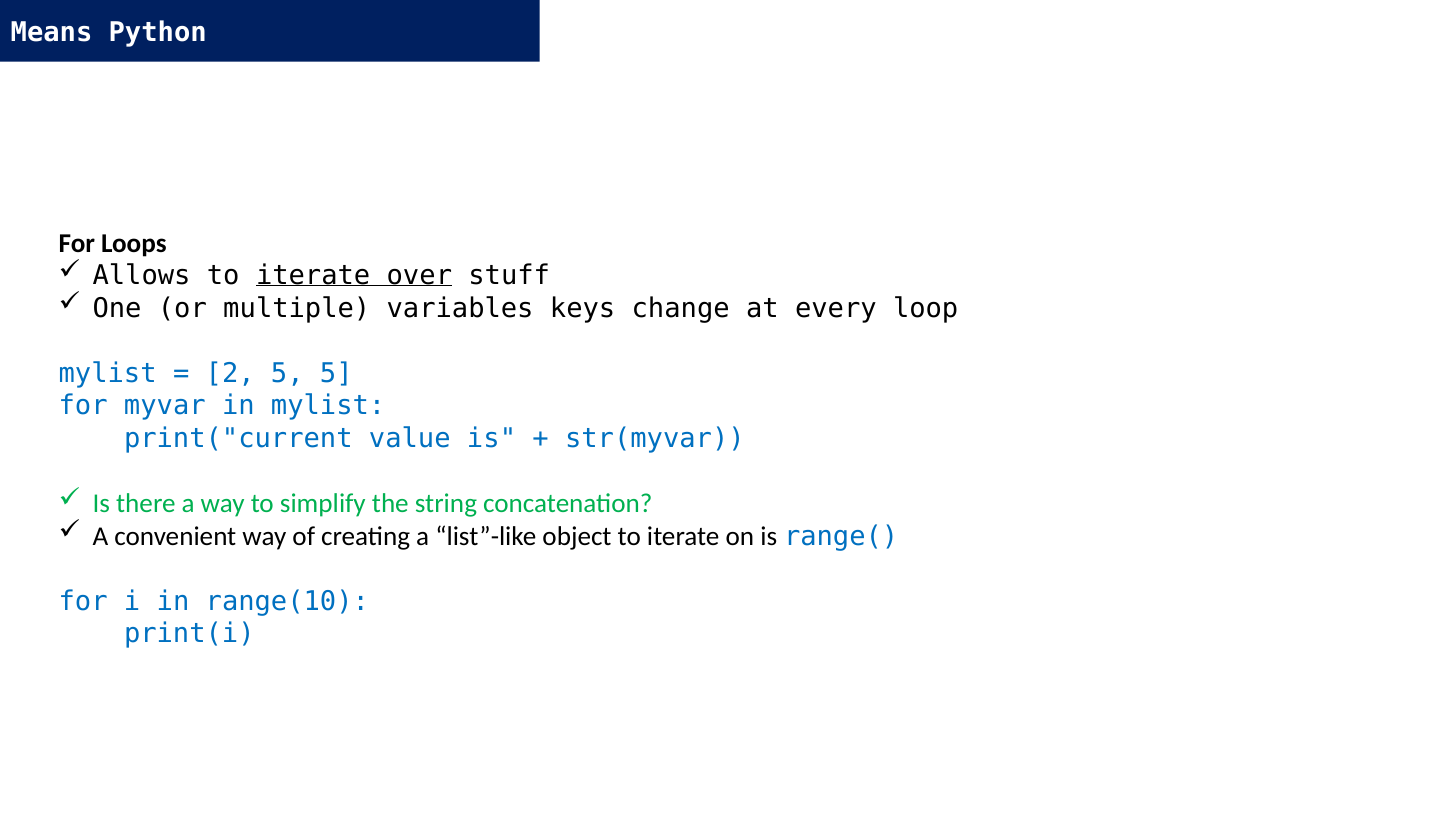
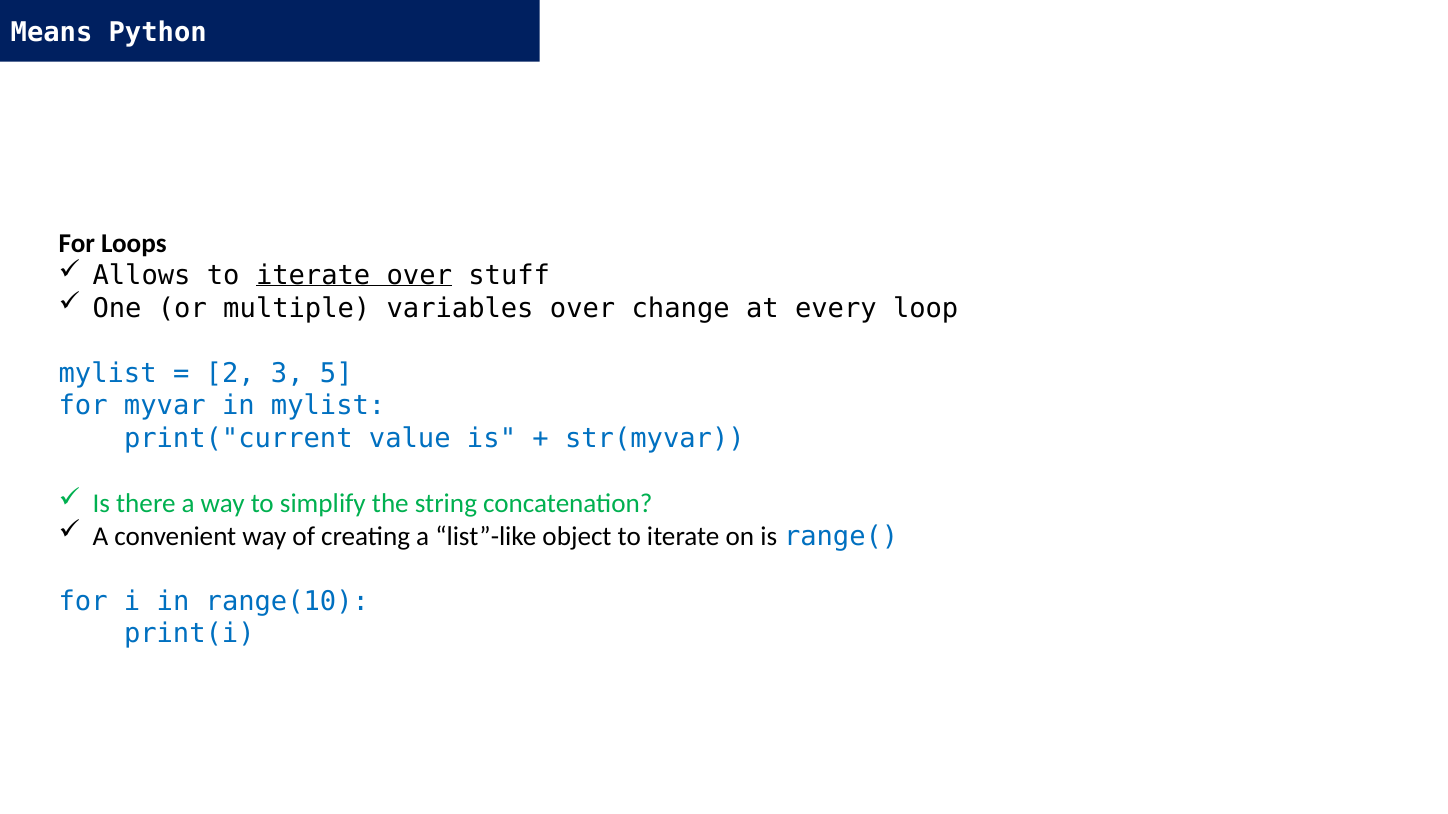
variables keys: keys -> over
2 5: 5 -> 3
